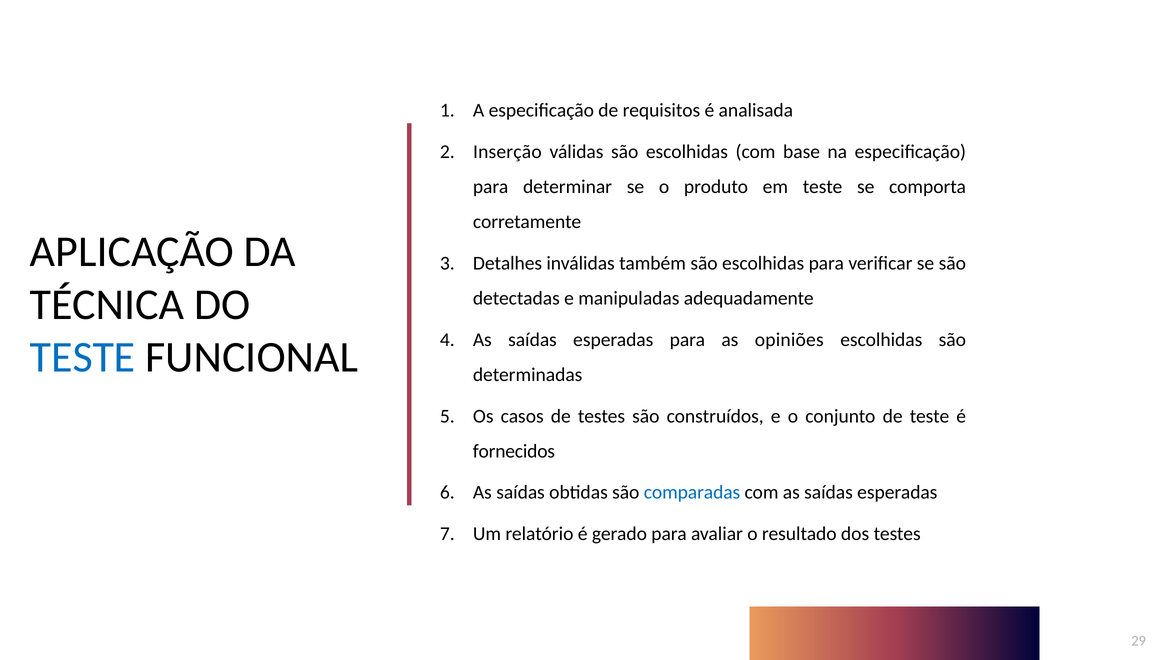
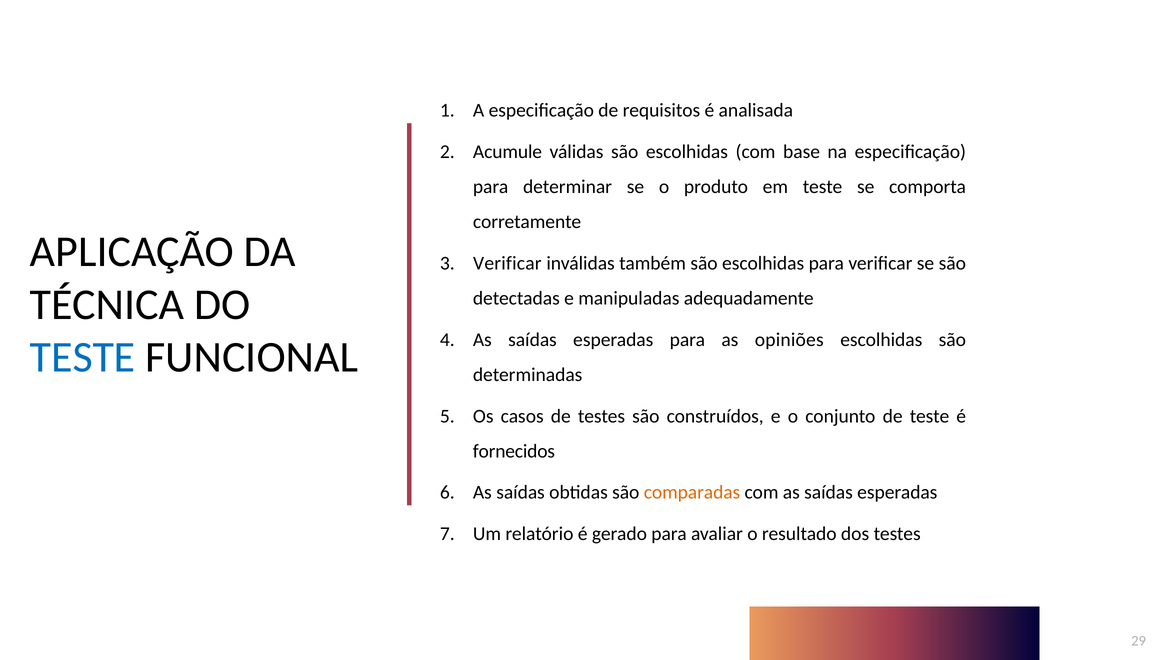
Inserção: Inserção -> Acumule
Detalhes at (508, 263): Detalhes -> Verificar
comparadas colour: blue -> orange
